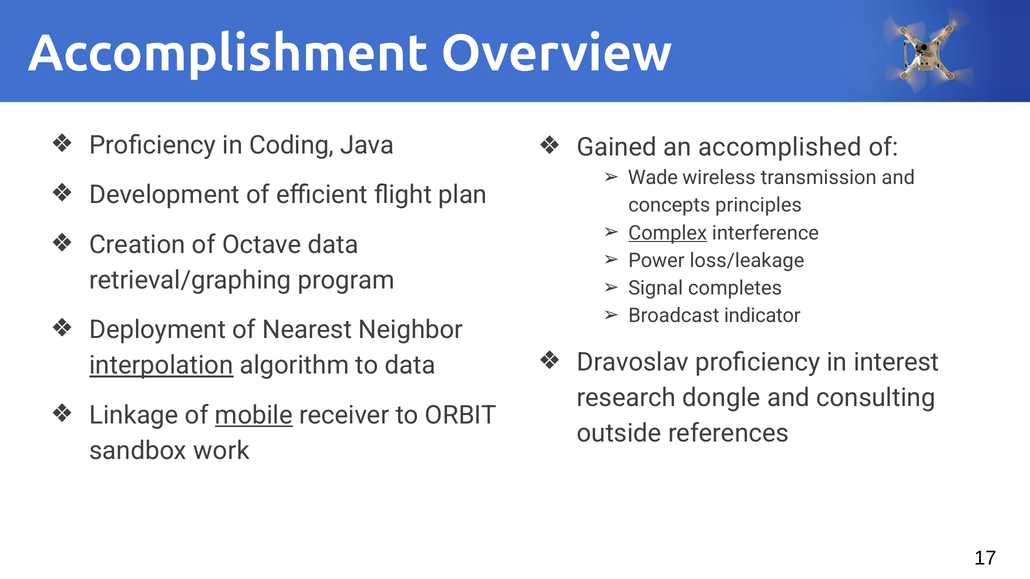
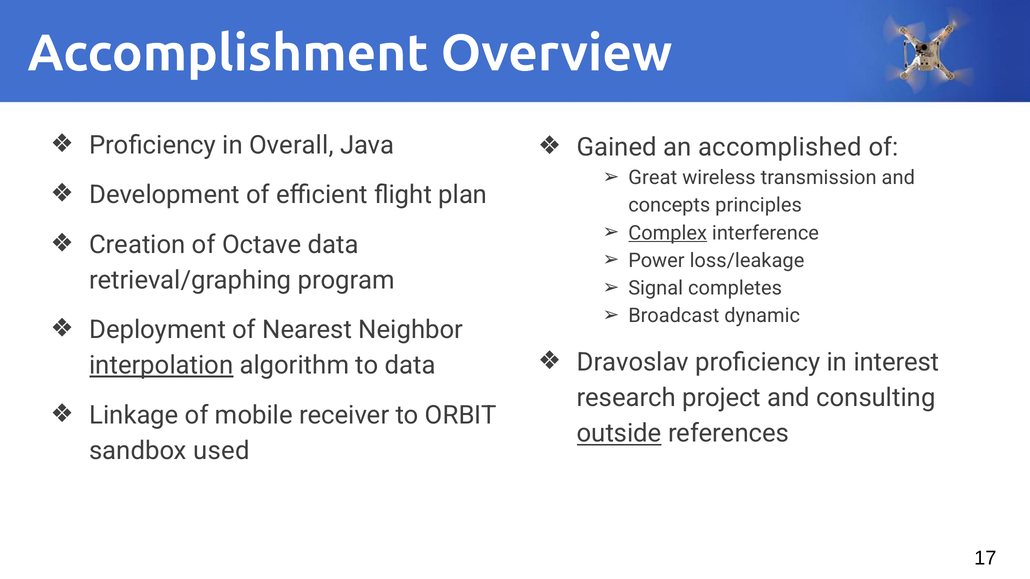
Coding: Coding -> Overall
Wade: Wade -> Great
indicator: indicator -> dynamic
dongle: dongle -> project
mobile underline: present -> none
outside underline: none -> present
work: work -> used
